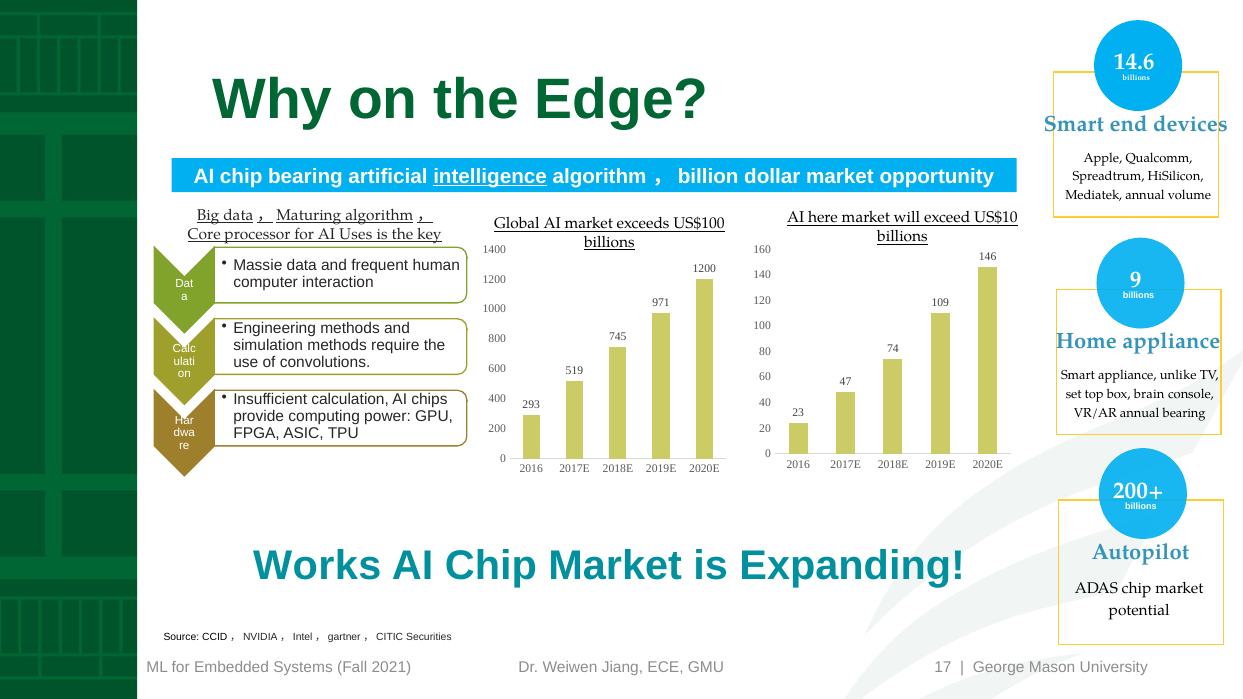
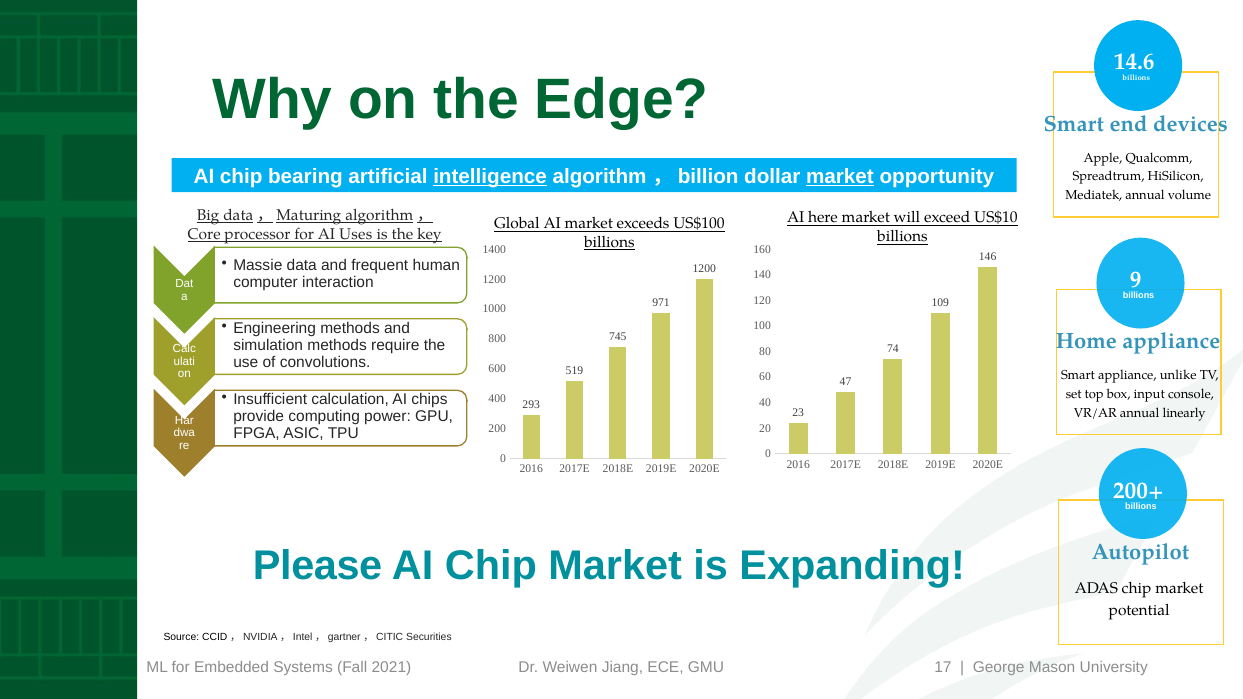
market at (840, 177) underline: none -> present
brain: brain -> input
annual bearing: bearing -> linearly
Works: Works -> Please
